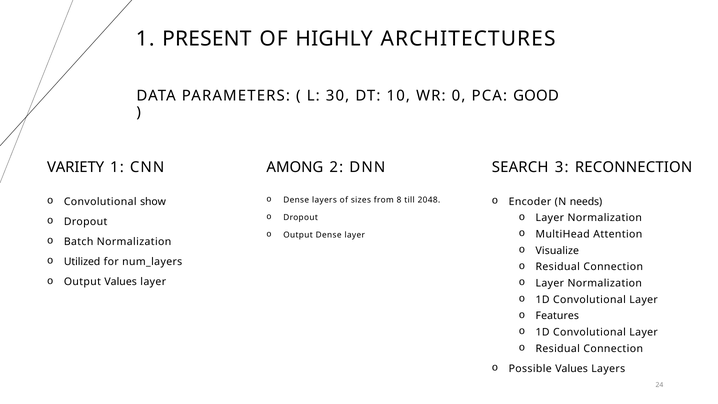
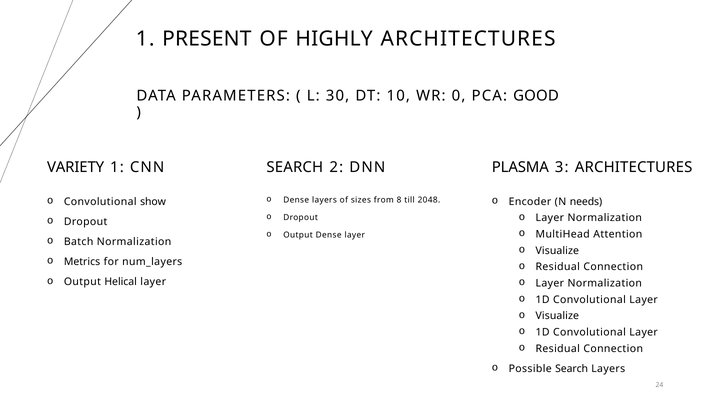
AMONG at (295, 167): AMONG -> SEARCH
SEARCH: SEARCH -> PLASMA
3 RECONNECTION: RECONNECTION -> ARCHITECTURES
Utilized: Utilized -> Metrics
Output Values: Values -> Helical
Features at (557, 316): Features -> Visualize
Possible Values: Values -> Search
